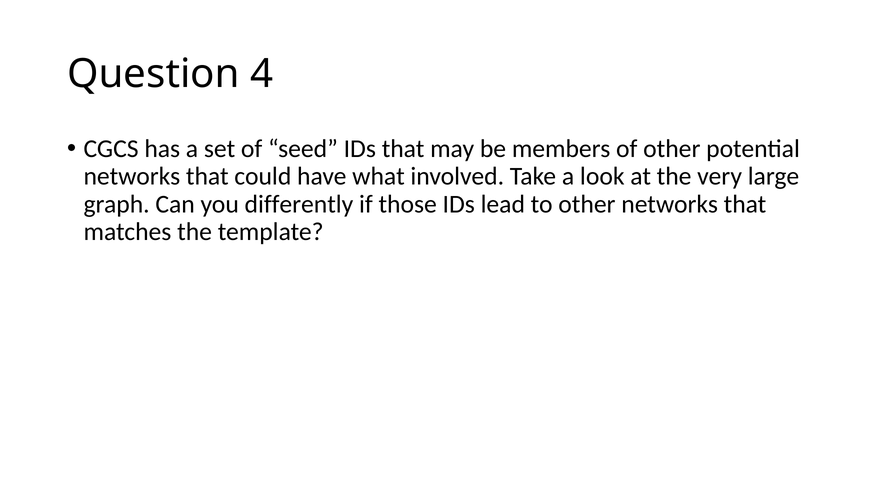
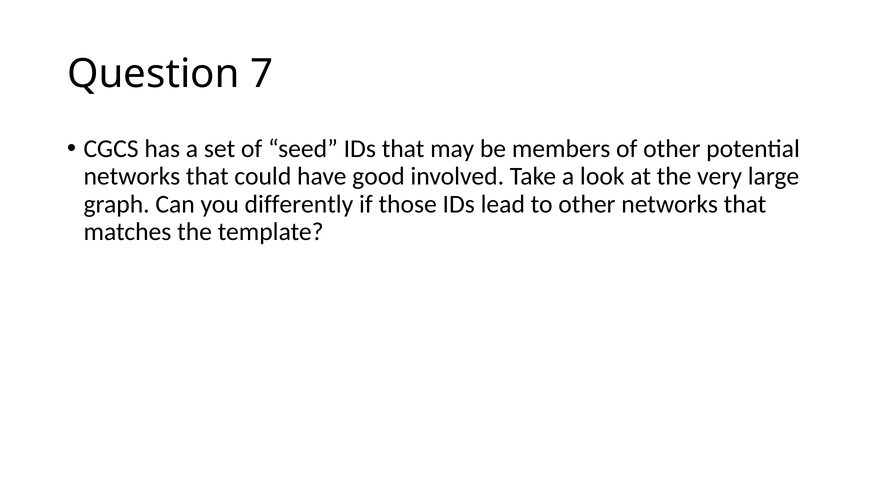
4: 4 -> 7
what: what -> good
